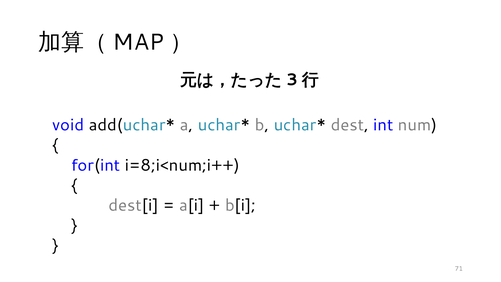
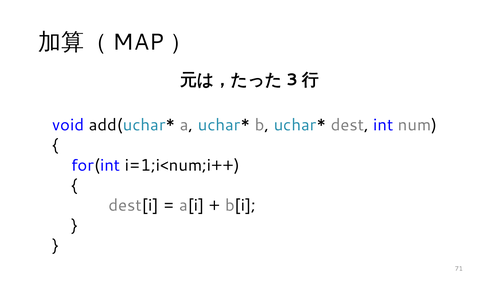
i=8;i<num;i++: i=8;i<num;i++ -> i=1;i<num;i++
